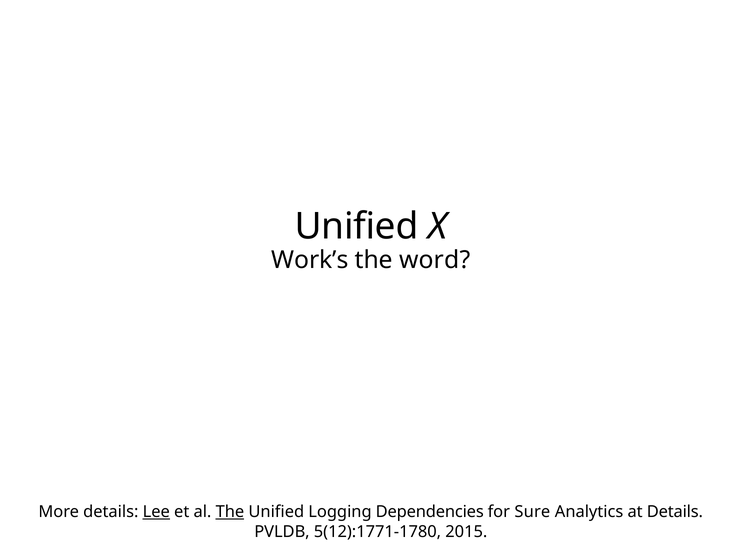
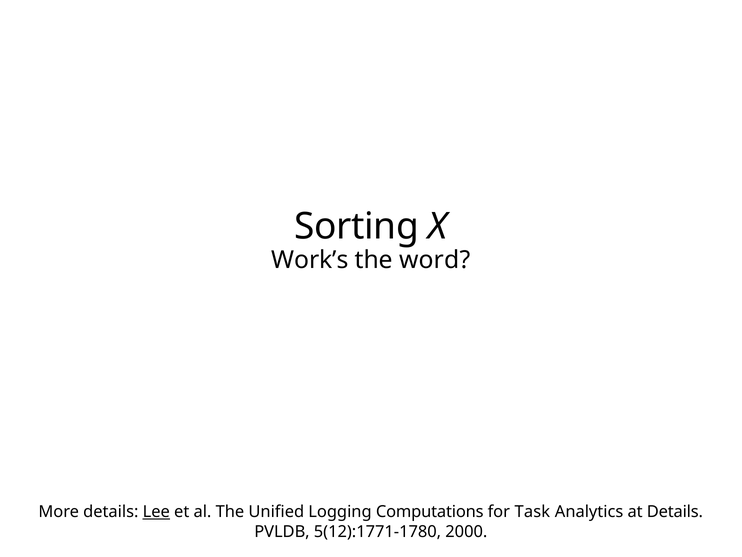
Unified at (356, 226): Unified -> Sorting
The at (230, 511) underline: present -> none
Dependencies: Dependencies -> Computations
Sure: Sure -> Task
2015: 2015 -> 2000
